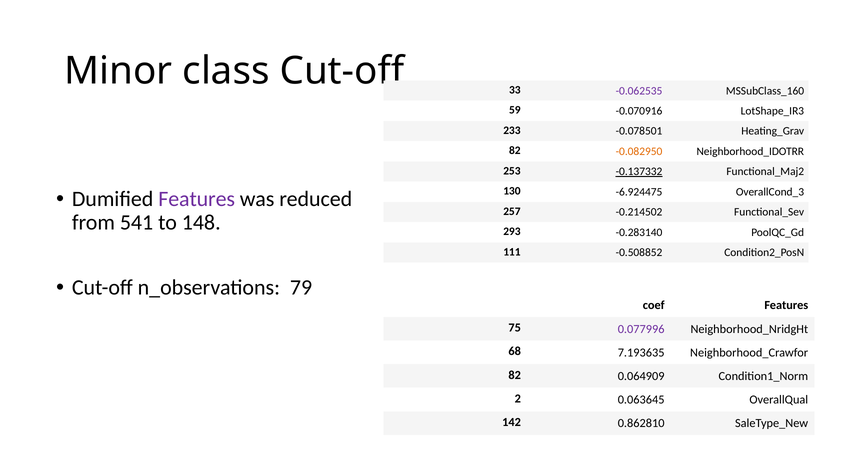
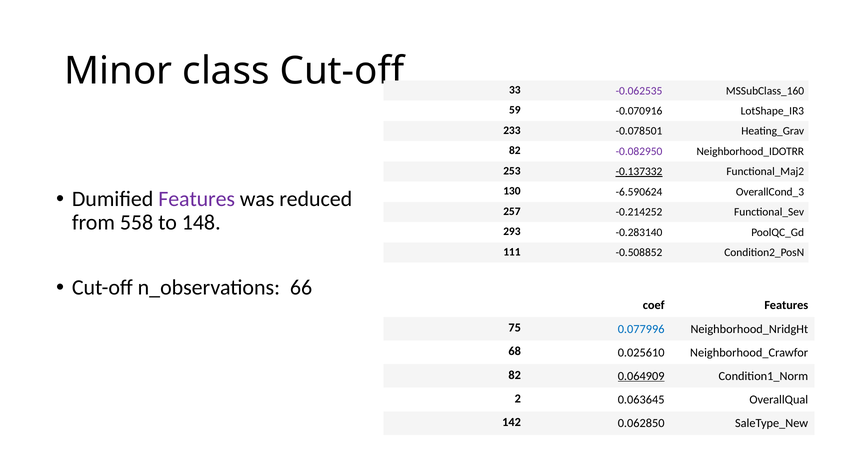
-0.082950 colour: orange -> purple
-6.924475: -6.924475 -> -6.590624
-0.214502: -0.214502 -> -0.214252
541: 541 -> 558
79: 79 -> 66
0.077996 colour: purple -> blue
7.193635: 7.193635 -> 0.025610
0.064909 underline: none -> present
0.862810: 0.862810 -> 0.062850
